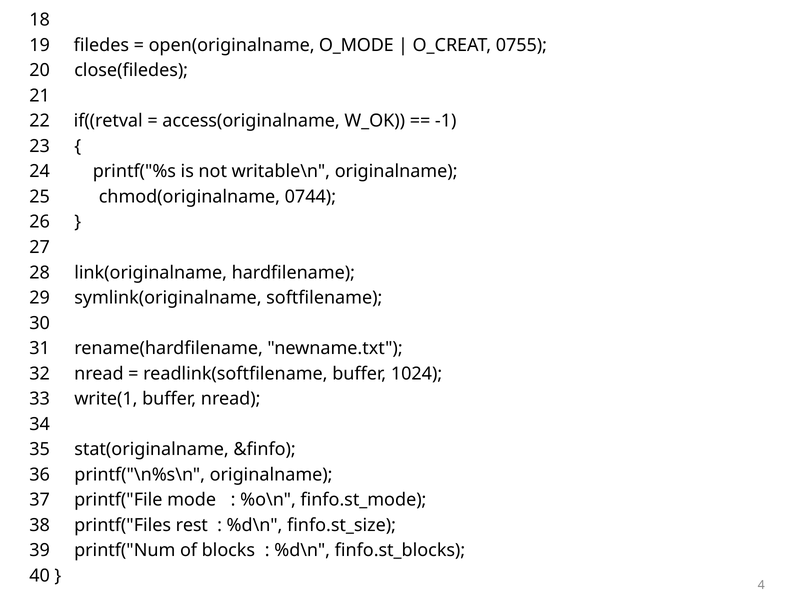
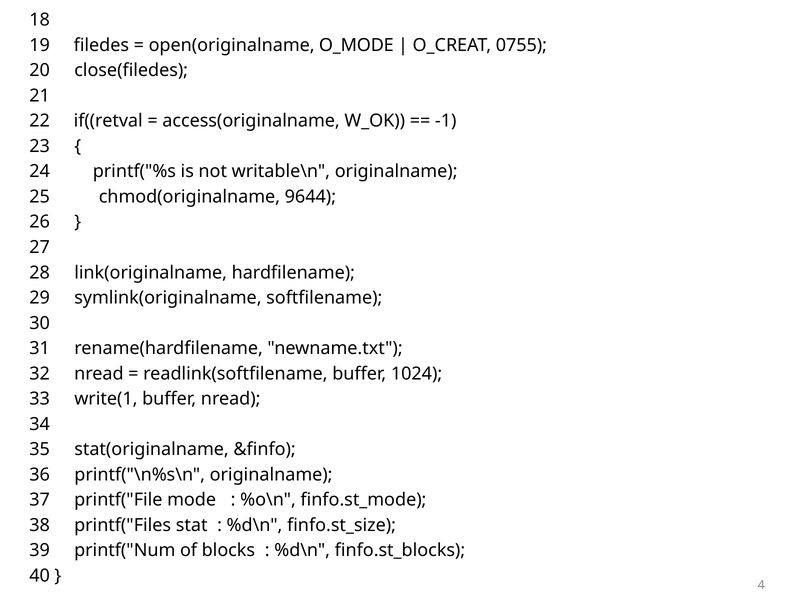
0744: 0744 -> 9644
rest: rest -> stat
